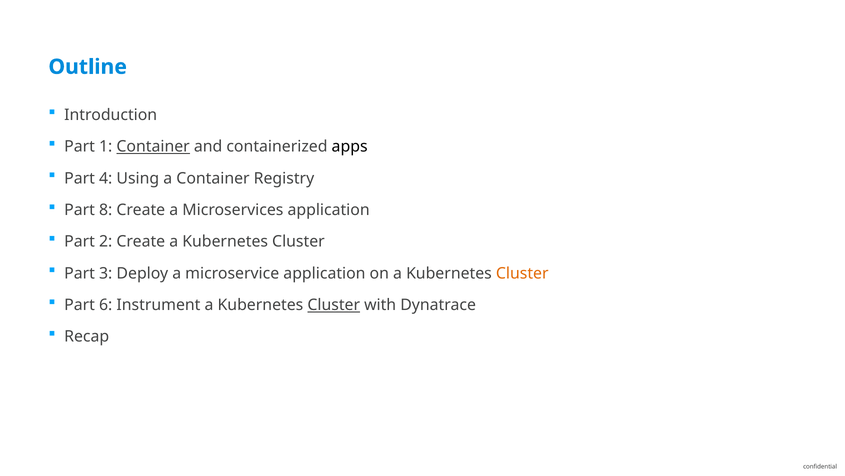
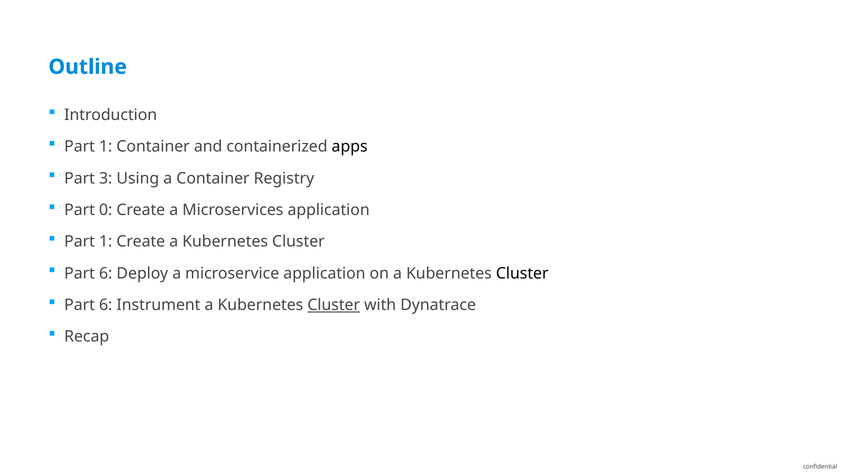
Container at (153, 146) underline: present -> none
4: 4 -> 3
8: 8 -> 0
2 at (106, 241): 2 -> 1
3 at (106, 273): 3 -> 6
Cluster at (522, 273) colour: orange -> black
